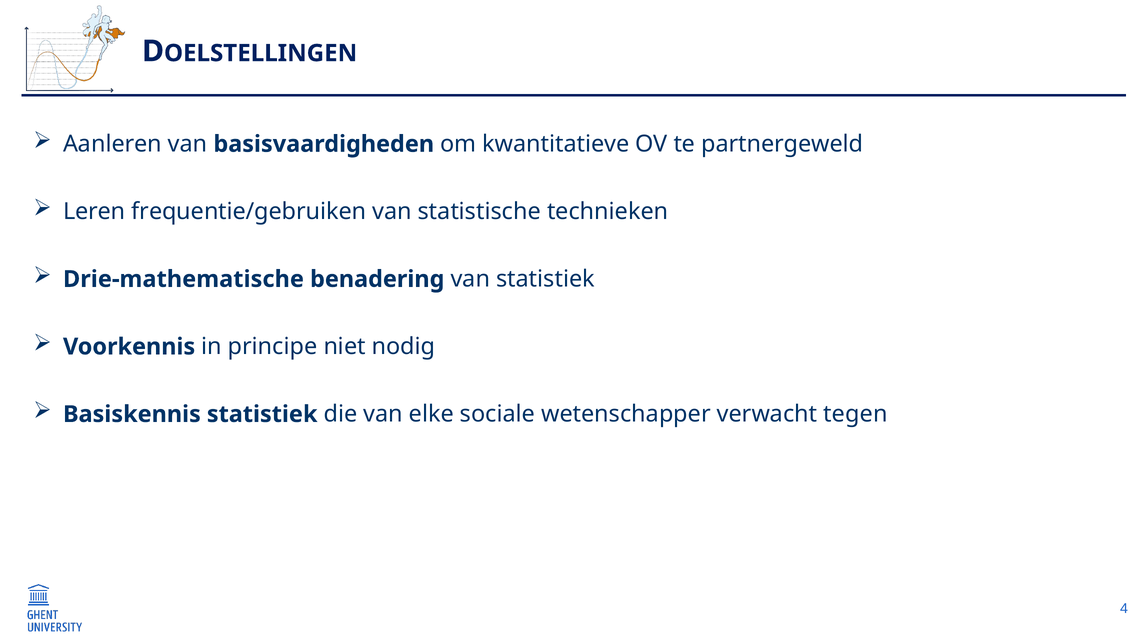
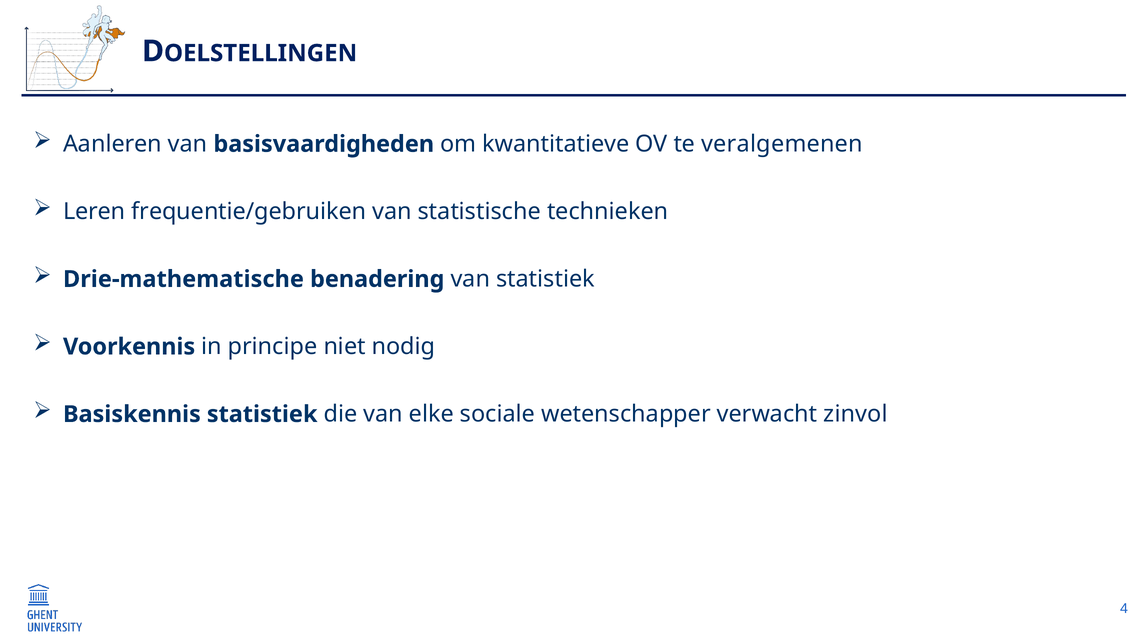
partnergeweld: partnergeweld -> veralgemenen
tegen: tegen -> zinvol
